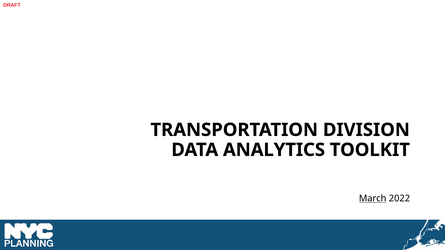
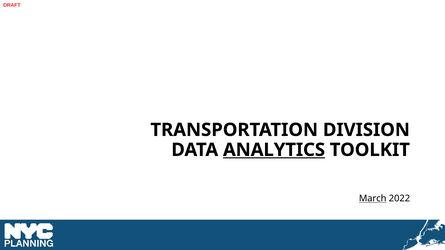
ANALYTICS underline: none -> present
